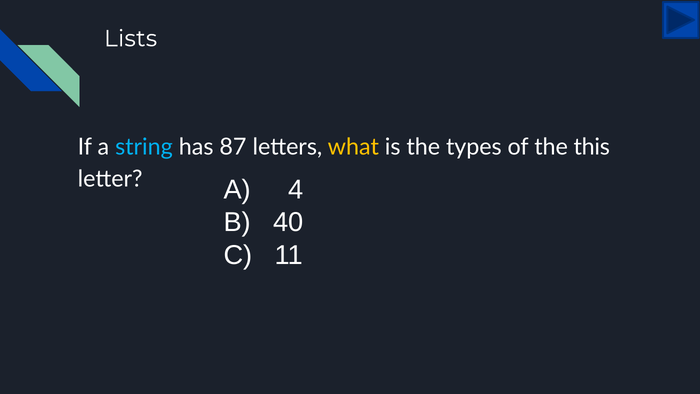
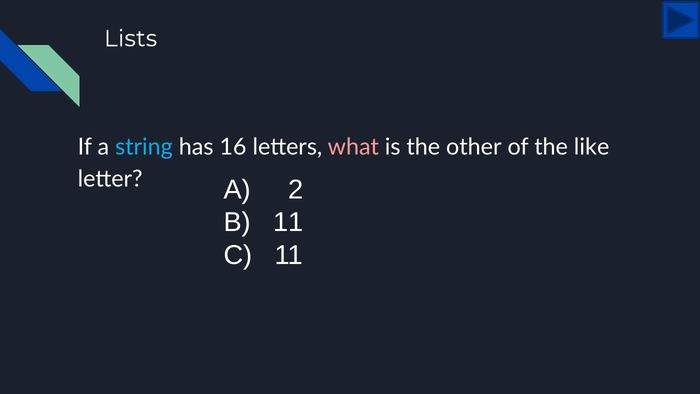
87: 87 -> 16
what colour: yellow -> pink
types: types -> other
this: this -> like
4: 4 -> 2
40 at (288, 222): 40 -> 11
